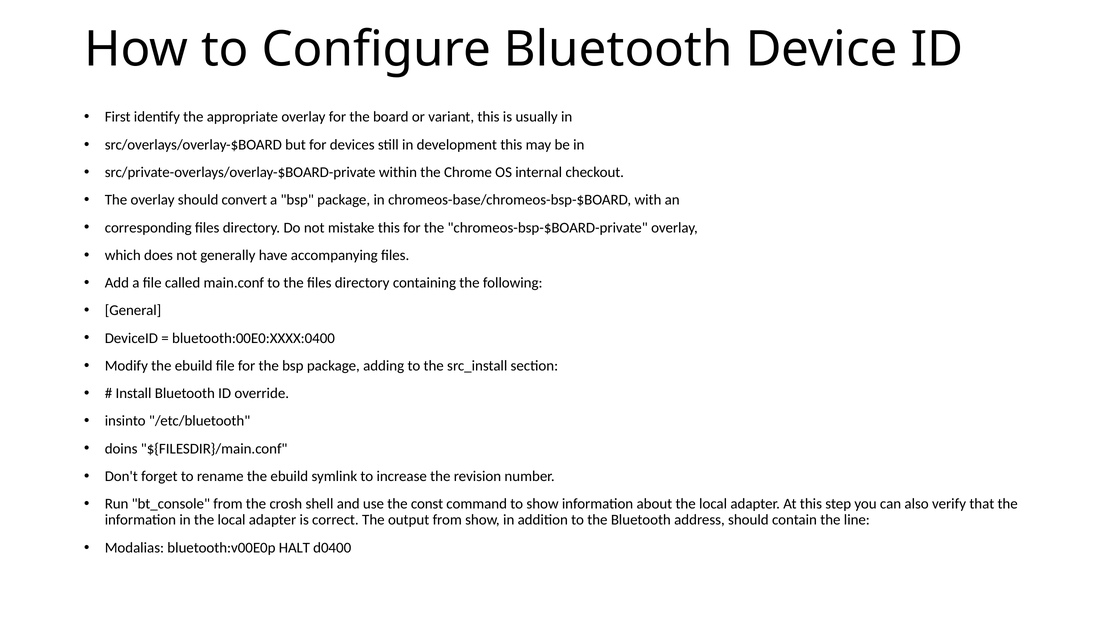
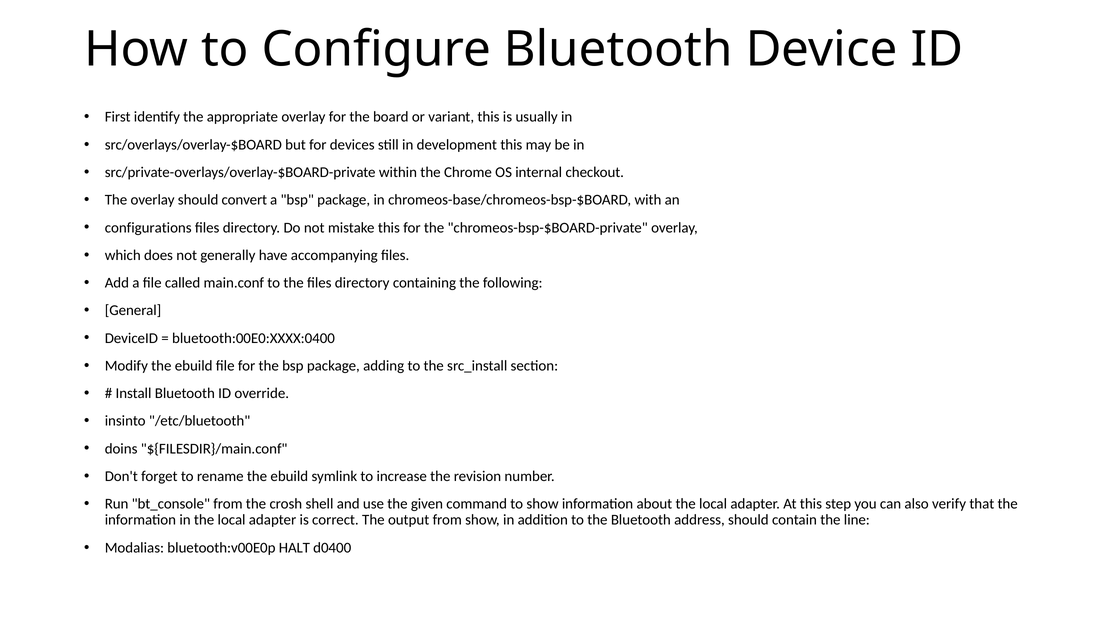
corresponding: corresponding -> configurations
const: const -> given
